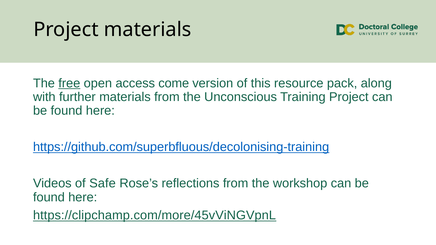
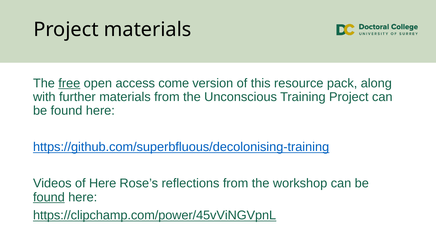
of Safe: Safe -> Here
found at (49, 197) underline: none -> present
https://clipchamp.com/more/45vViNGVpnL: https://clipchamp.com/more/45vViNGVpnL -> https://clipchamp.com/power/45vViNGVpnL
